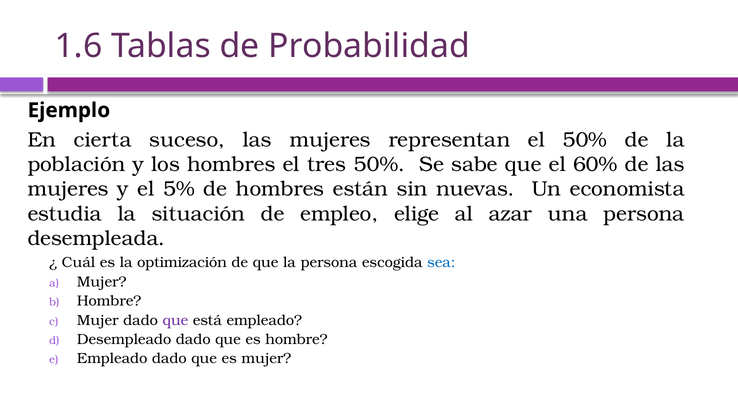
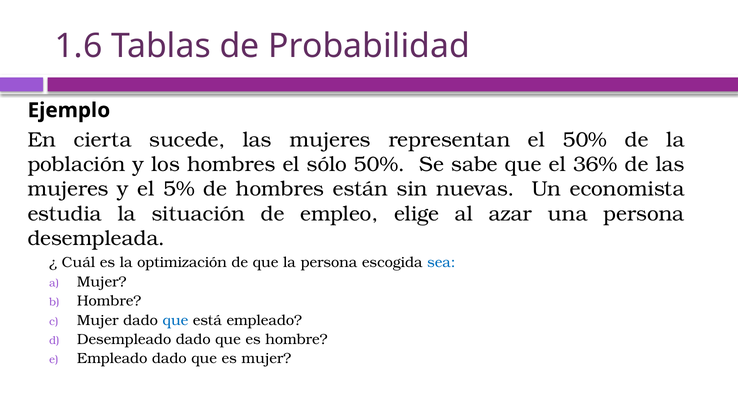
suceso: suceso -> sucede
tres: tres -> sólo
60%: 60% -> 36%
que at (175, 320) colour: purple -> blue
